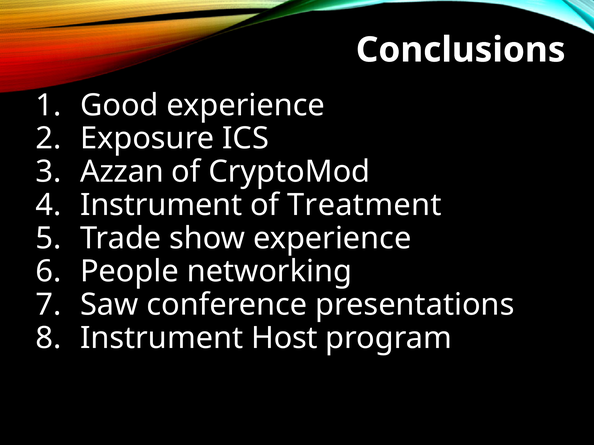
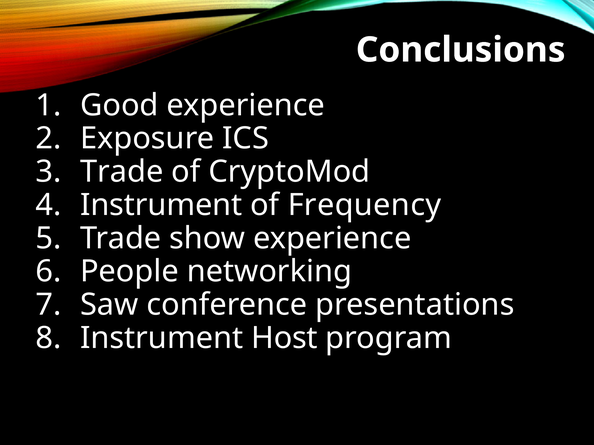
Azzan at (122, 172): Azzan -> Trade
Treatment: Treatment -> Frequency
